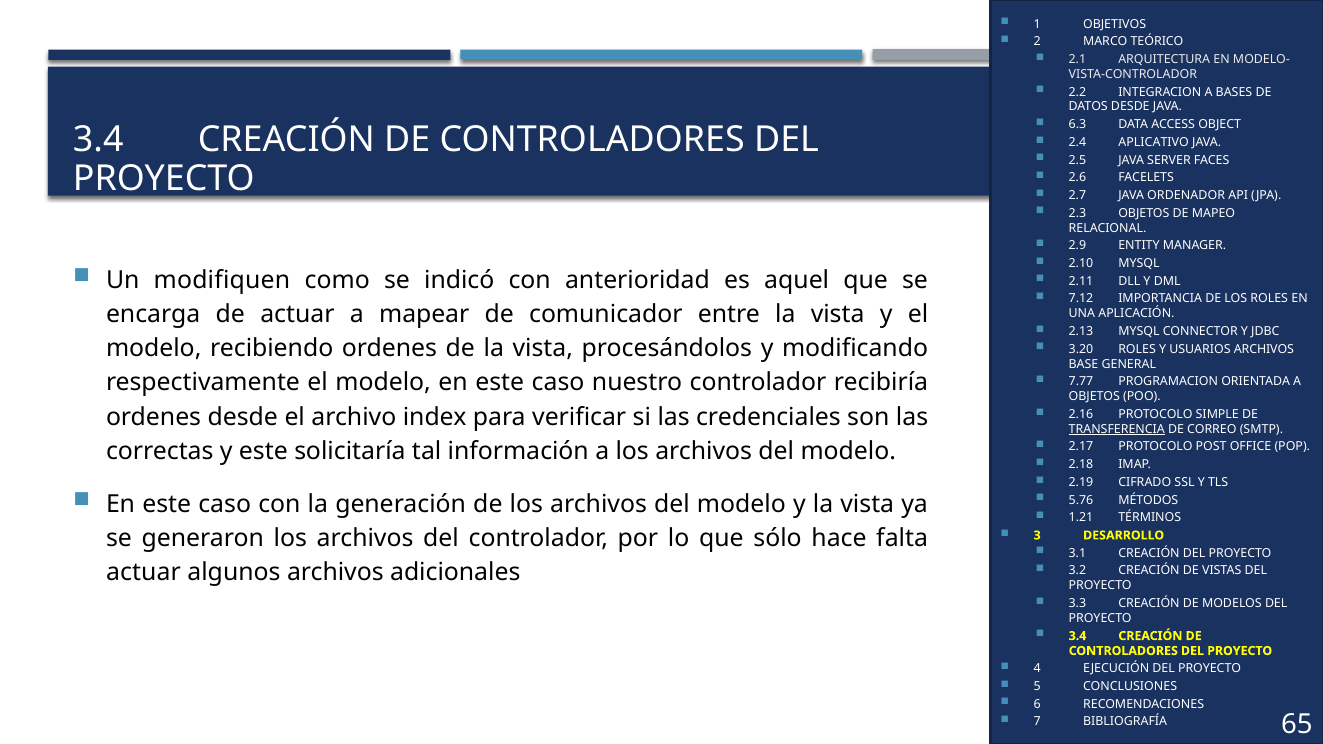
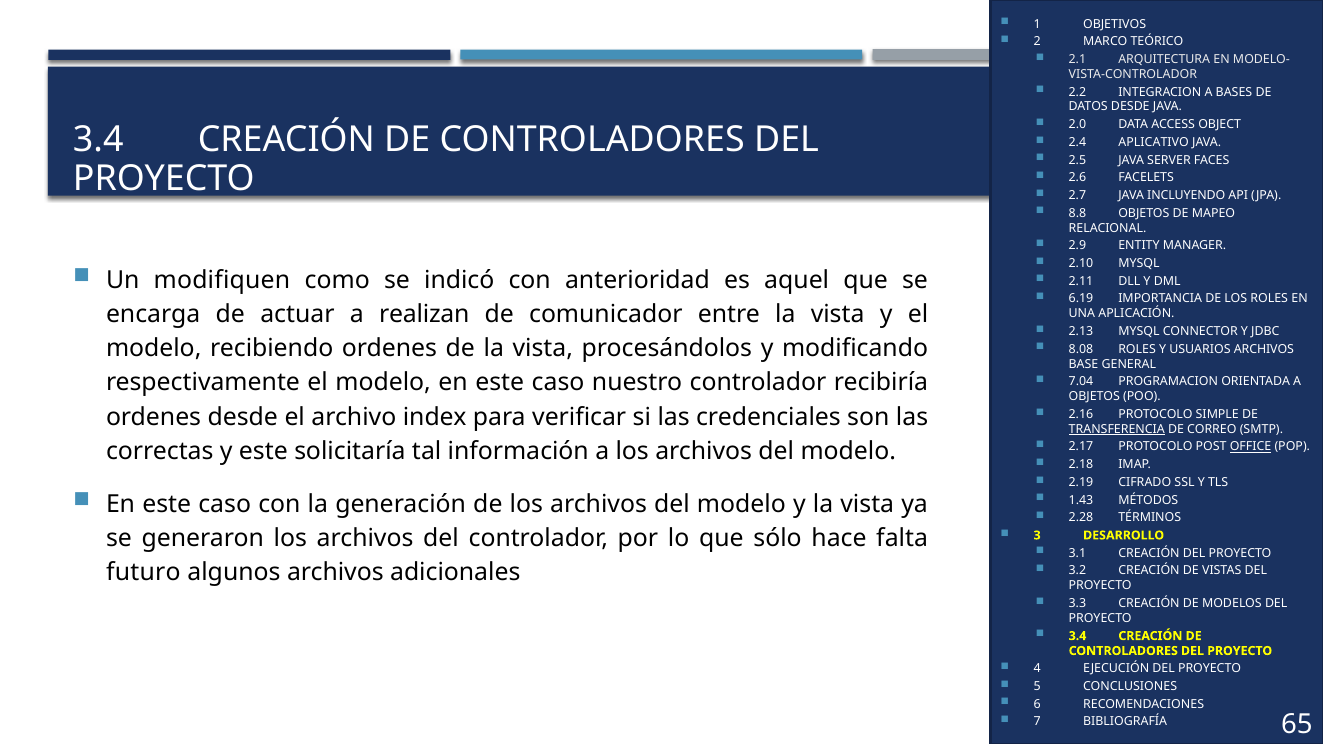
6.3: 6.3 -> 2.0
ORDENADOR: ORDENADOR -> INCLUYENDO
2.3: 2.3 -> 8.8
7.12: 7.12 -> 6.19
mapear: mapear -> realizan
3.20: 3.20 -> 8.08
7.77: 7.77 -> 7.04
OFFICE underline: none -> present
5.76: 5.76 -> 1.43
1.21: 1.21 -> 2.28
actuar at (143, 573): actuar -> futuro
